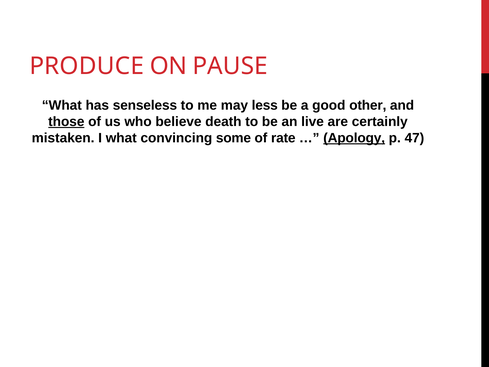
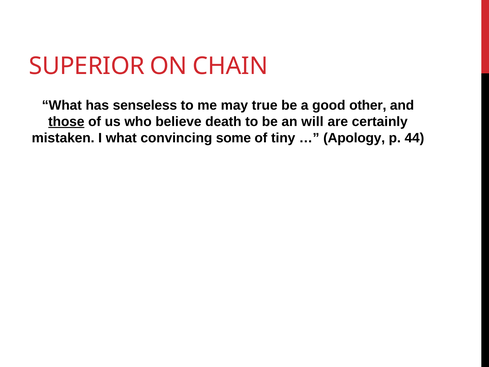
PRODUCE: PRODUCE -> SUPERIOR
PAUSE: PAUSE -> CHAIN
less: less -> true
live: live -> will
rate: rate -> tiny
Apology underline: present -> none
47: 47 -> 44
